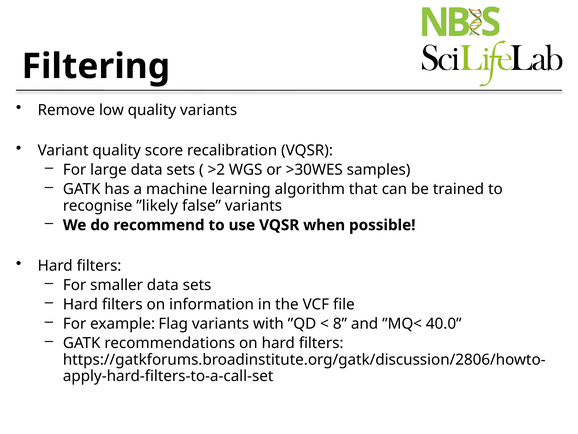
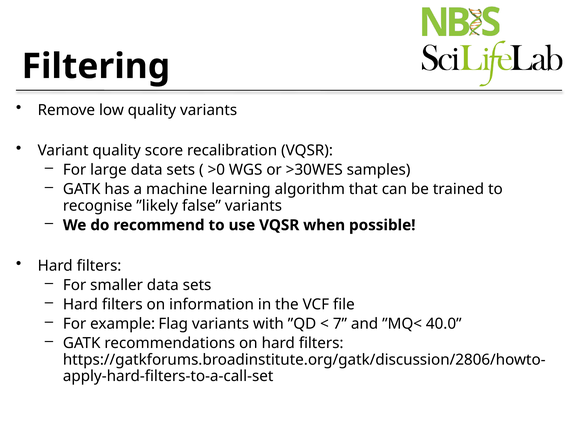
>2: >2 -> >0
8: 8 -> 7
